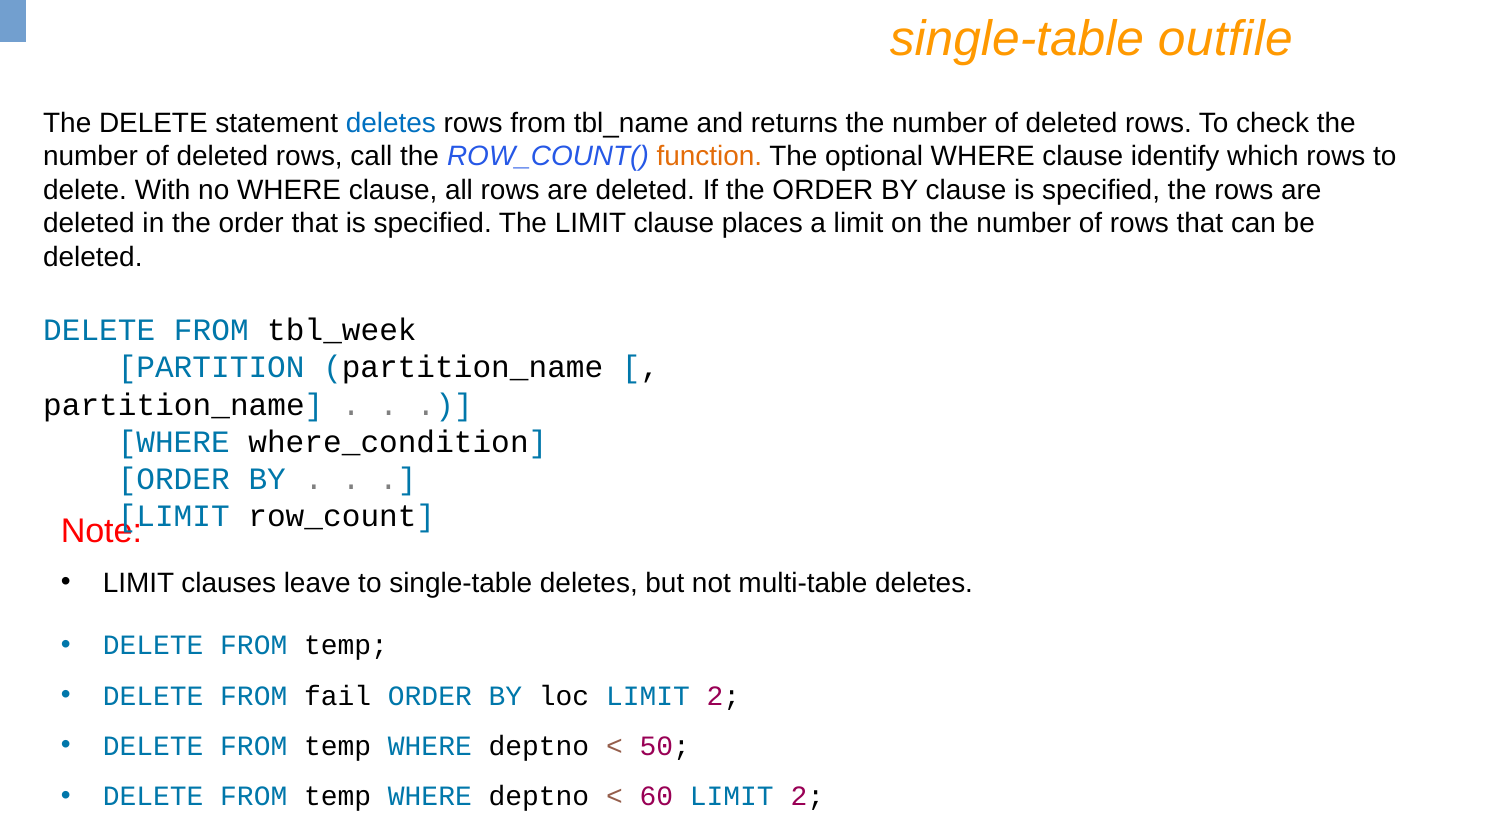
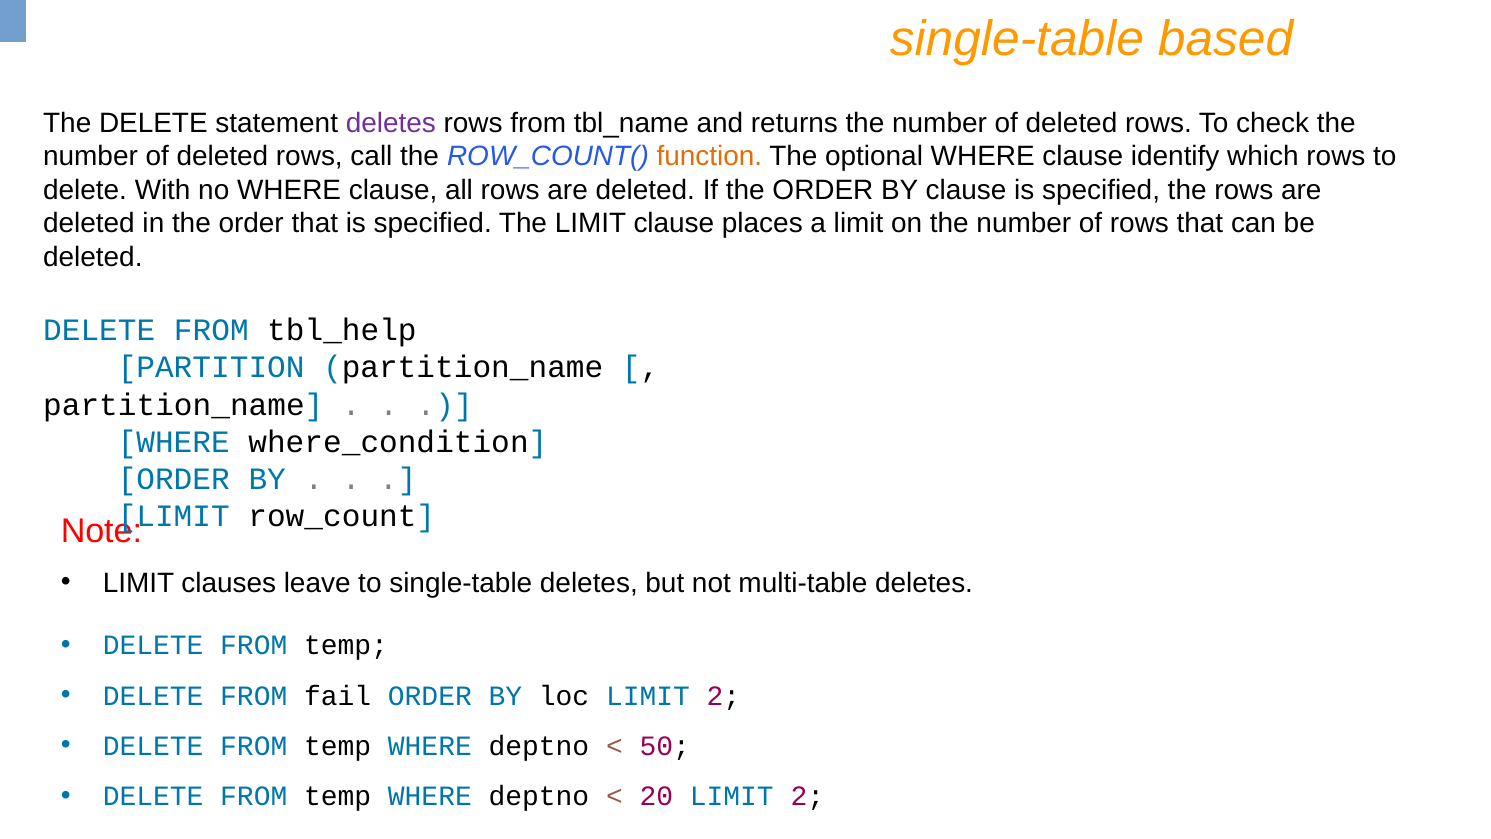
outfile: outfile -> based
deletes at (391, 123) colour: blue -> purple
tbl_week: tbl_week -> tbl_help
60: 60 -> 20
